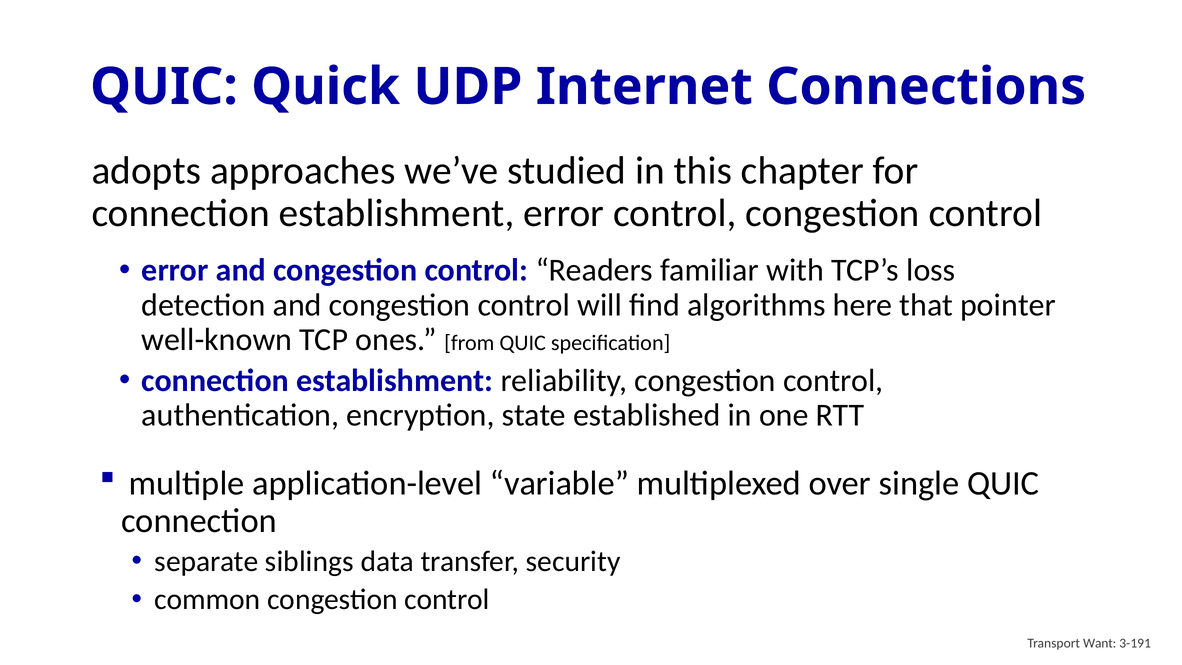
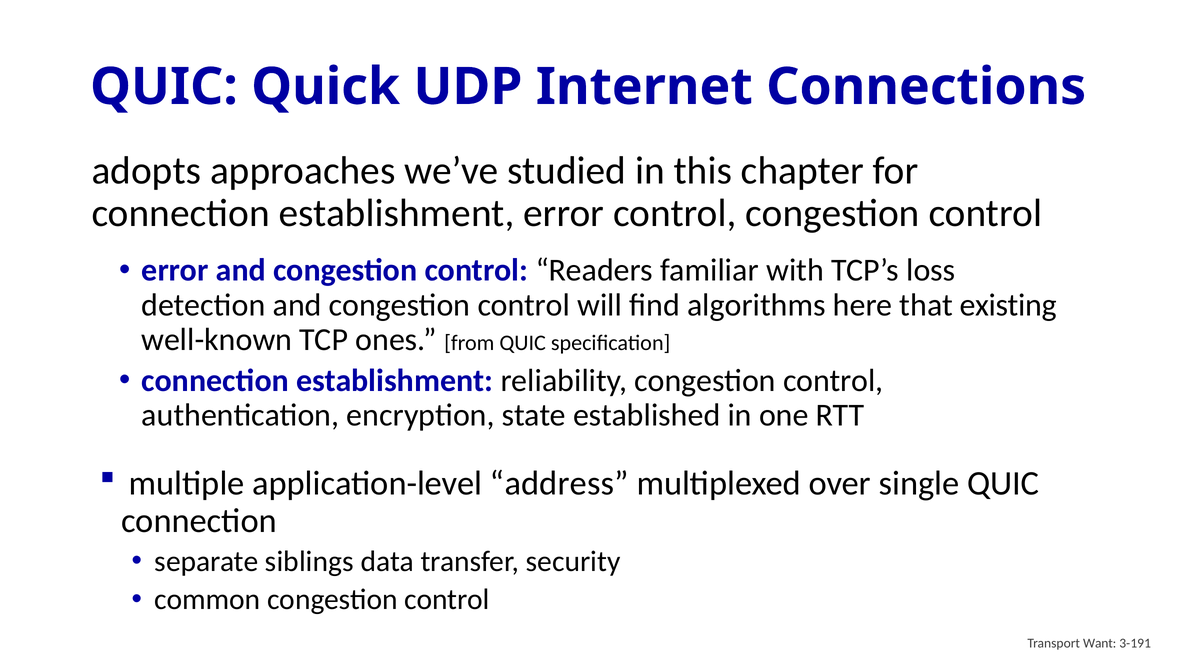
pointer: pointer -> existing
variable: variable -> address
